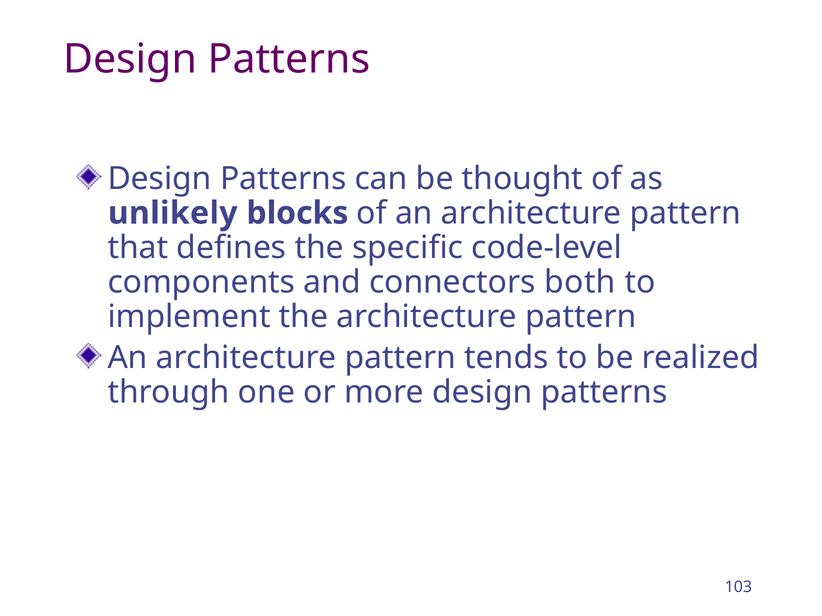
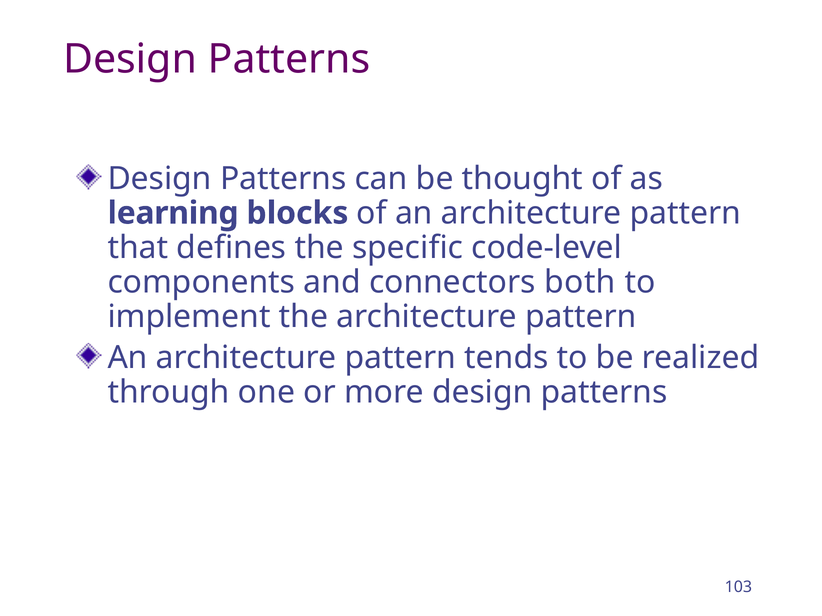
unlikely: unlikely -> learning
